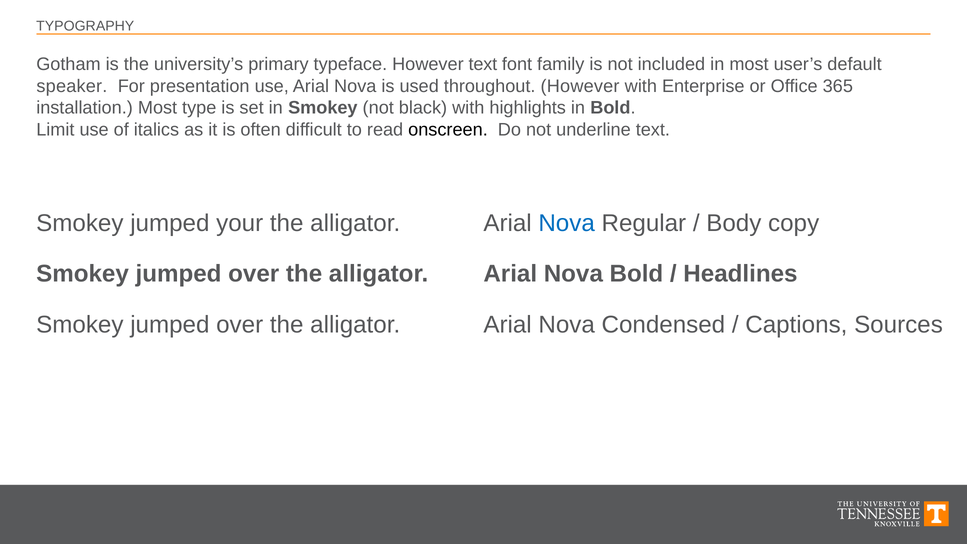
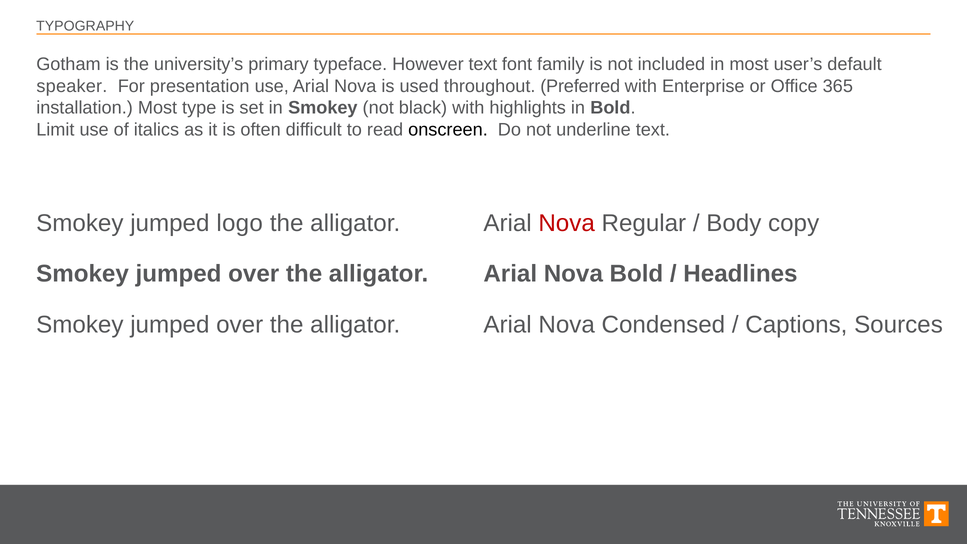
throughout However: However -> Preferred
your: your -> logo
Nova at (567, 223) colour: blue -> red
